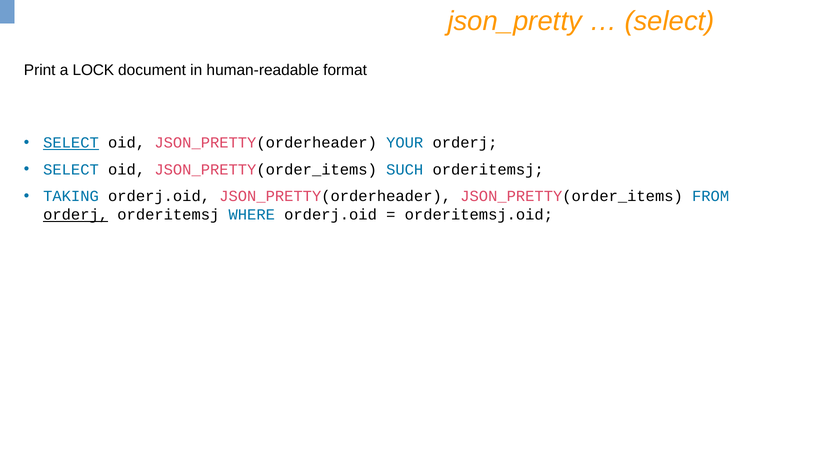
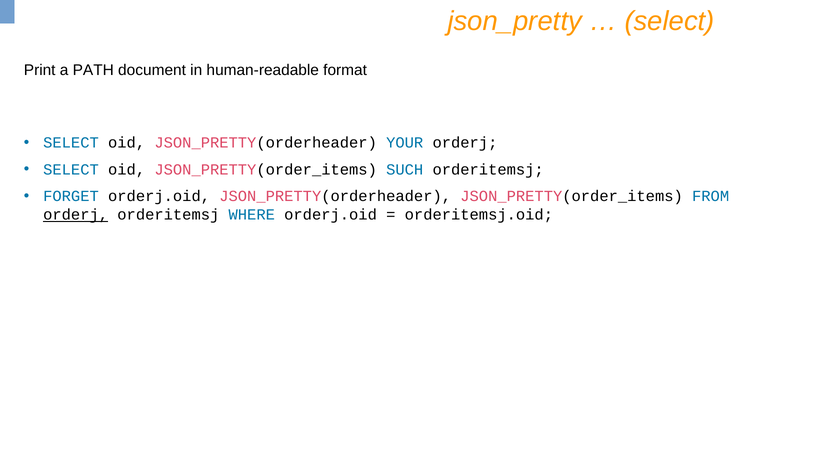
LOCK: LOCK -> PATH
SELECT at (71, 143) underline: present -> none
TAKING: TAKING -> FORGET
